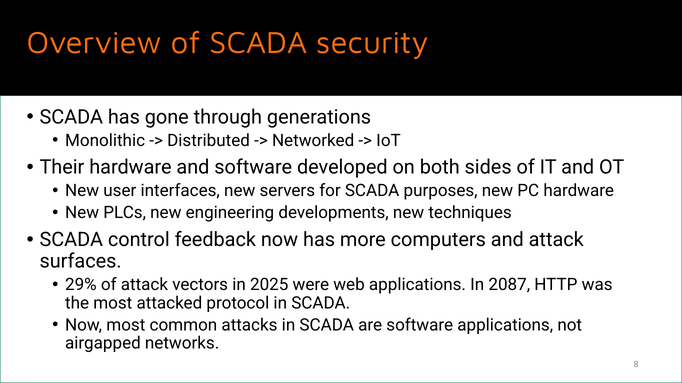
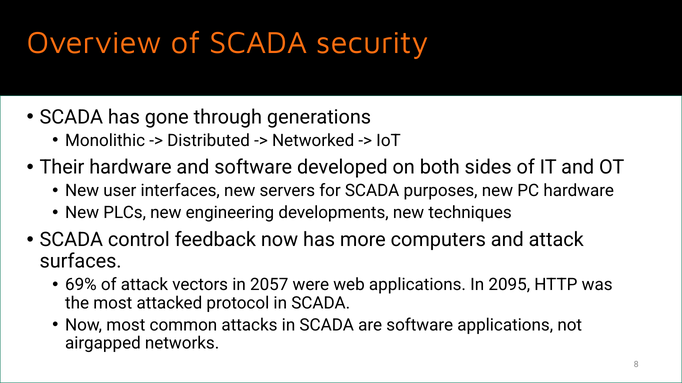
29%: 29% -> 69%
2025: 2025 -> 2057
2087: 2087 -> 2095
